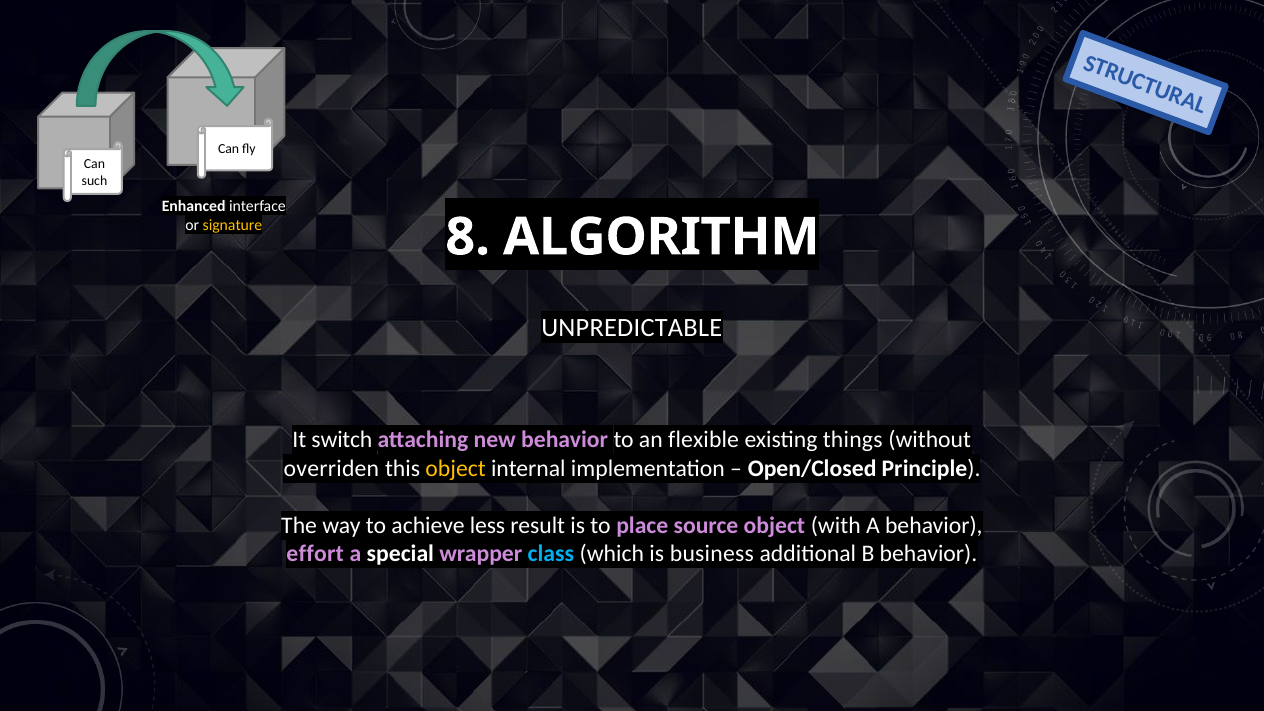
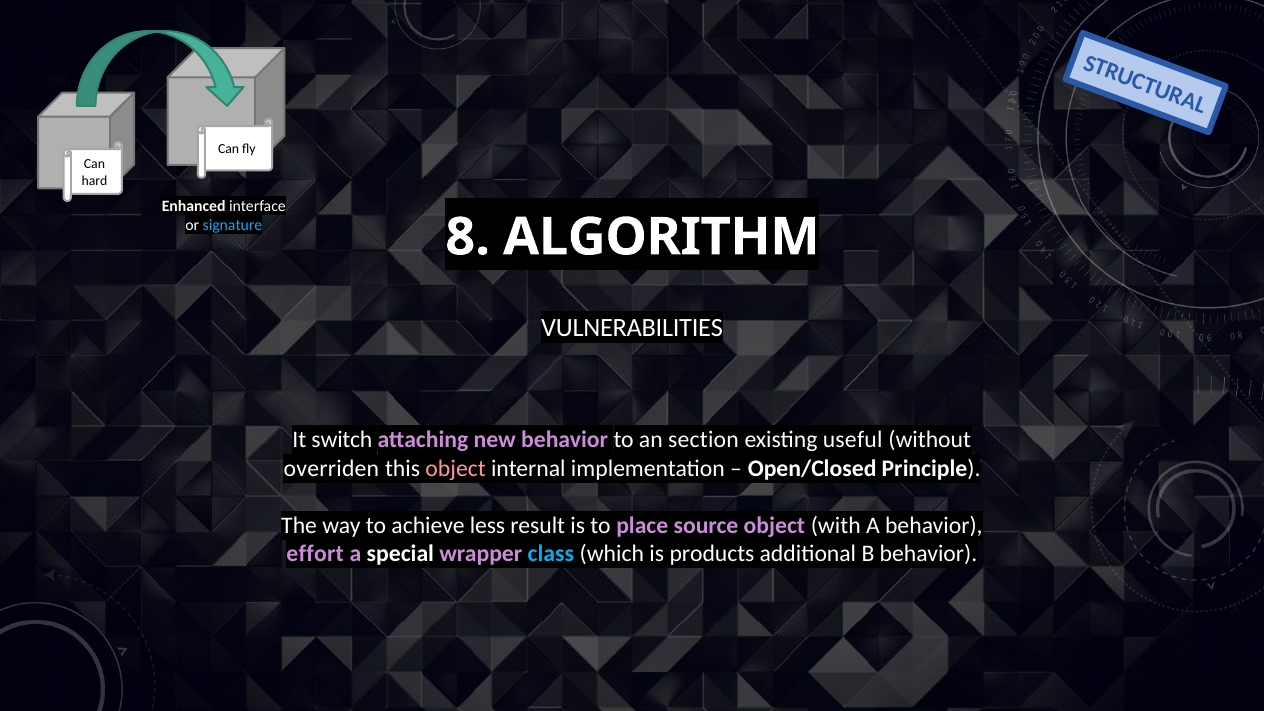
such: such -> hard
signature colour: yellow -> light blue
UNPREDICTABLE: UNPREDICTABLE -> VULNERABILITIES
flexible: flexible -> section
things: things -> useful
object at (456, 468) colour: yellow -> pink
business: business -> products
